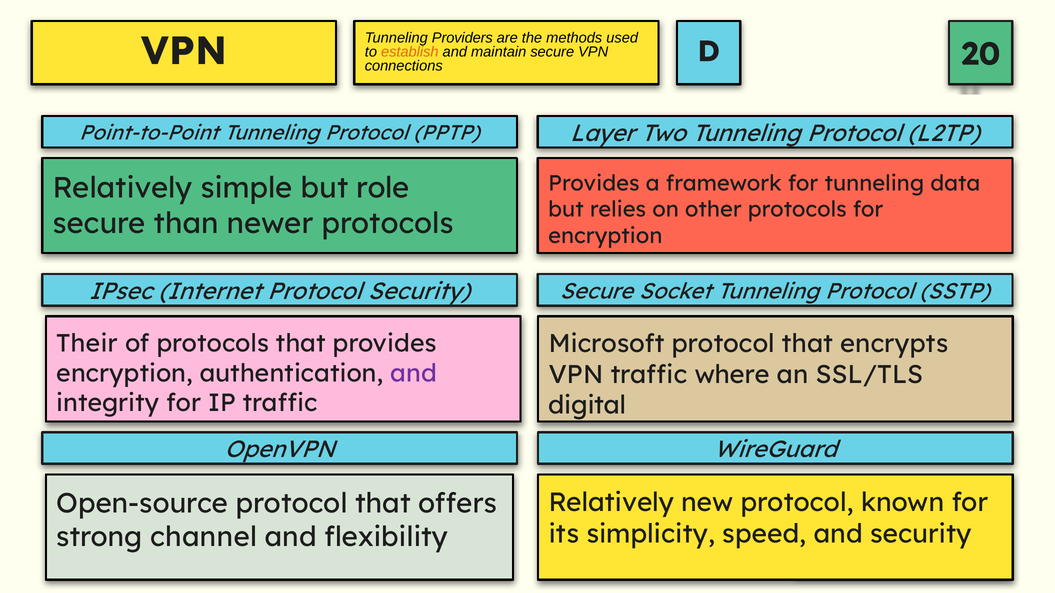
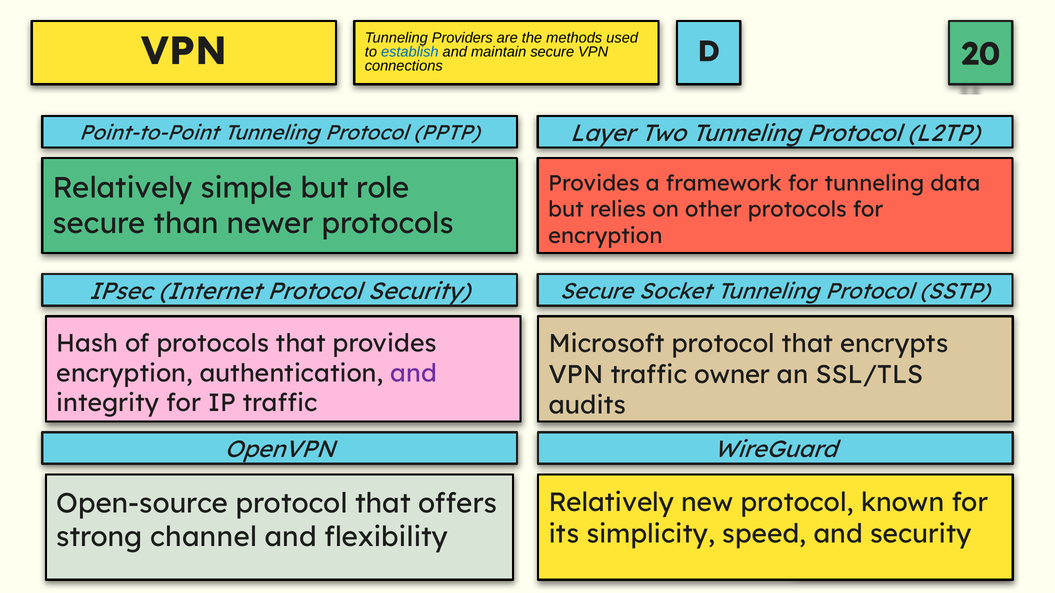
establish colour: orange -> blue
Their: Their -> Hash
where: where -> owner
digital: digital -> audits
